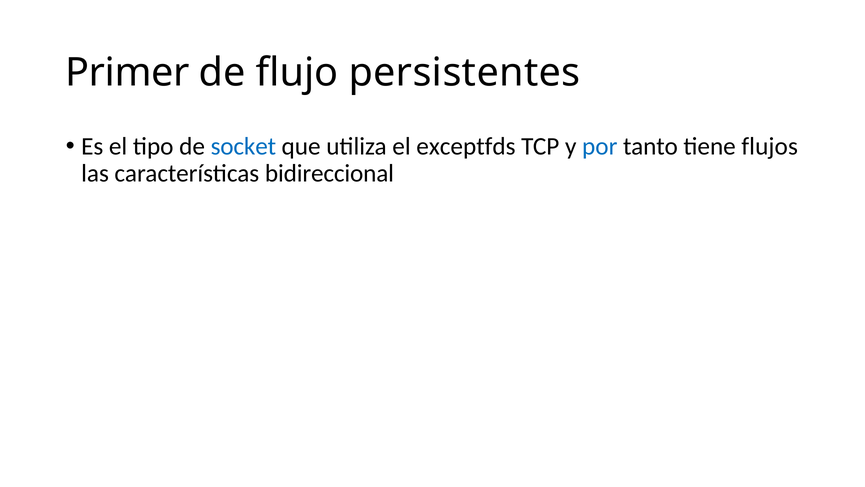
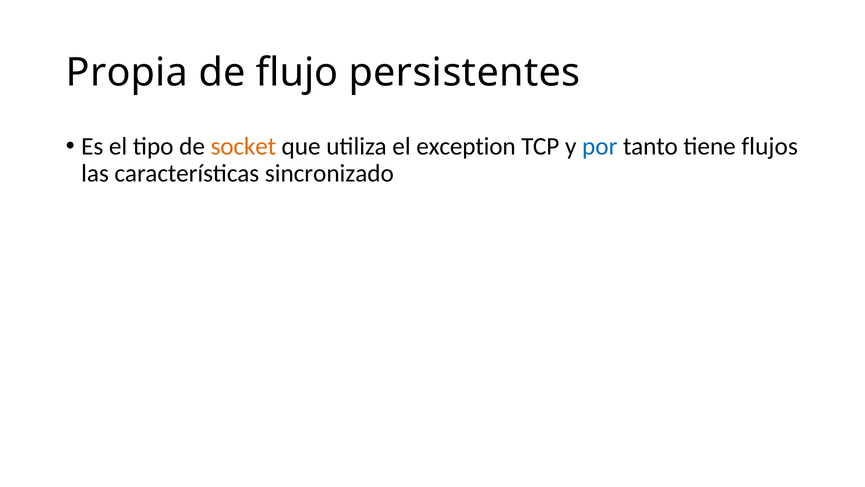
Primer: Primer -> Propia
socket colour: blue -> orange
exceptfds: exceptfds -> exception
bidireccional: bidireccional -> sincronizado
